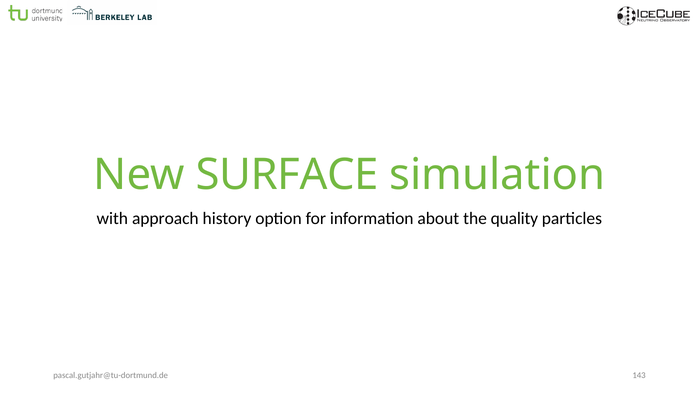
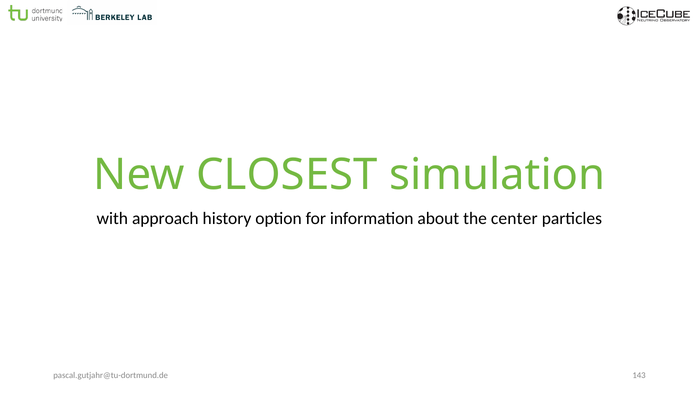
SURFACE: SURFACE -> CLOSEST
quality: quality -> center
